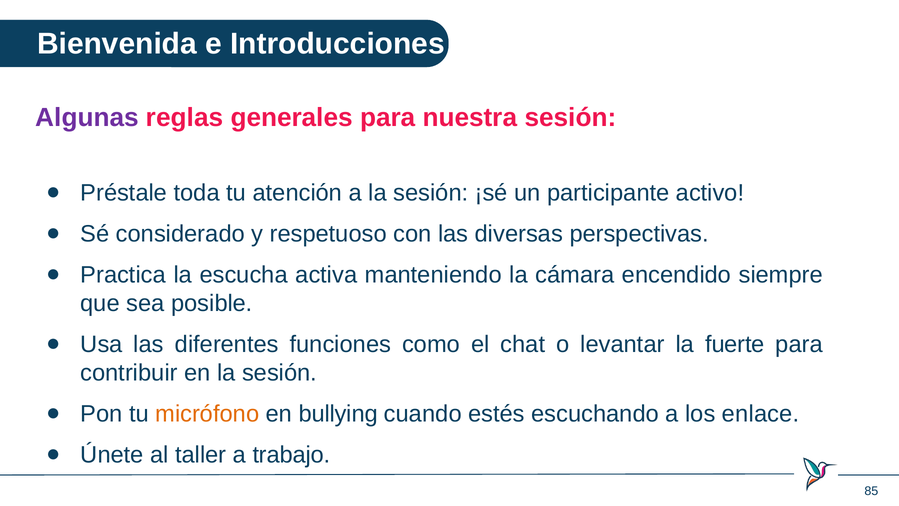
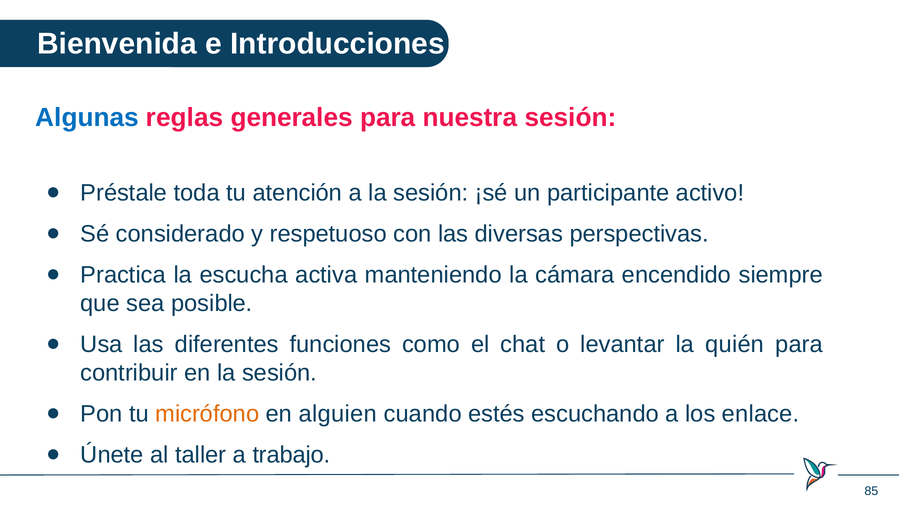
Algunas colour: purple -> blue
fuerte: fuerte -> quién
bullying: bullying -> alguien
